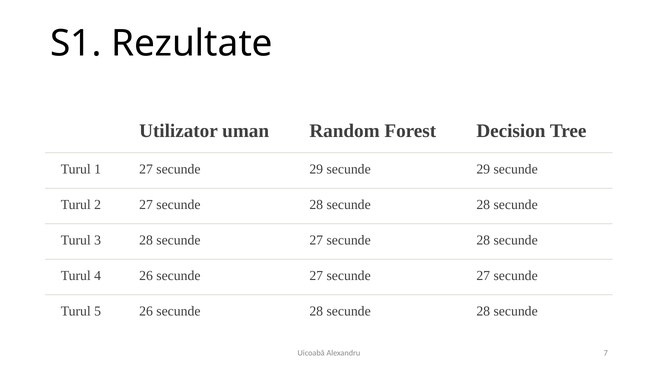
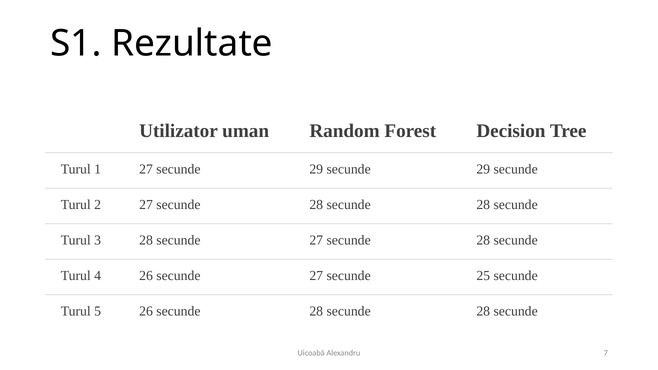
27 secunde 27: 27 -> 25
